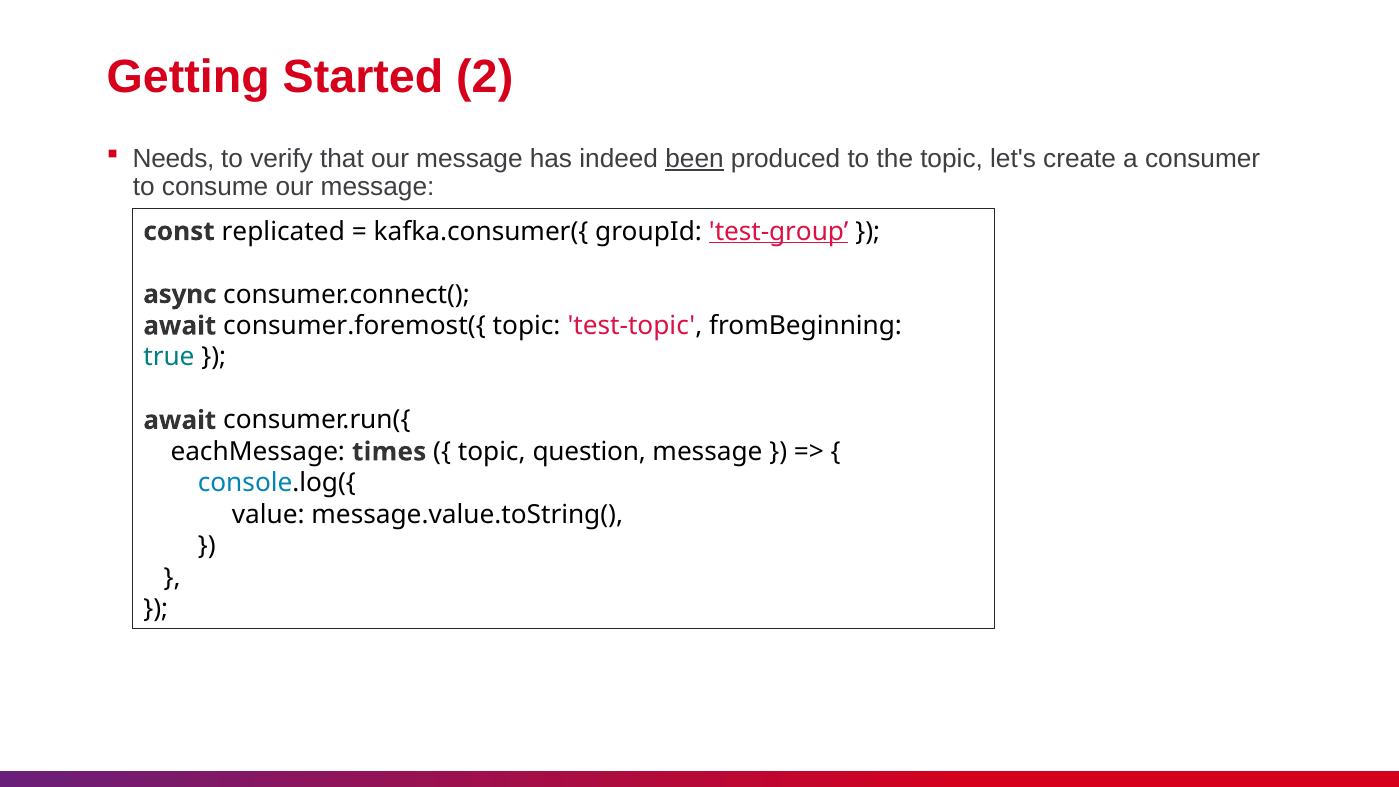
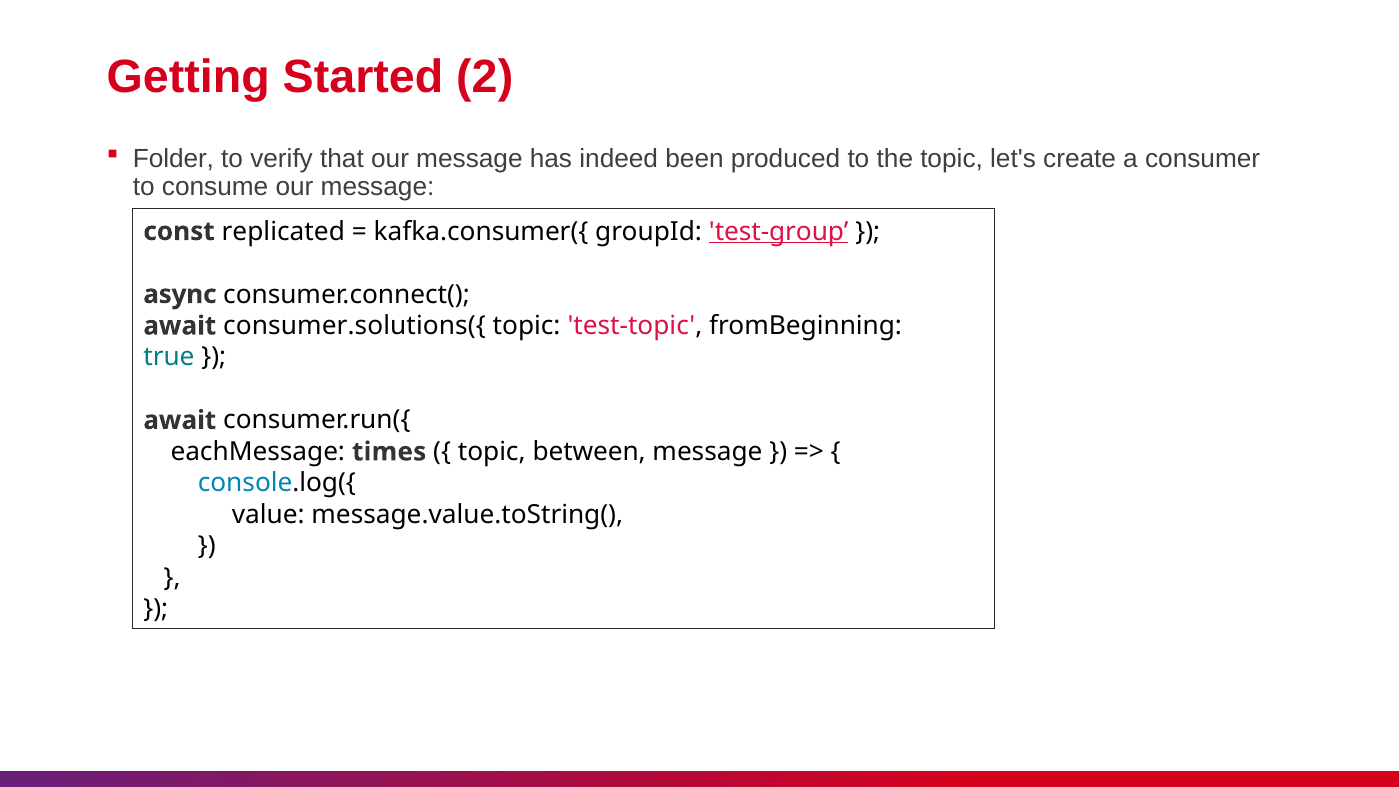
Needs: Needs -> Folder
been underline: present -> none
consumer.foremost({: consumer.foremost({ -> consumer.solutions({
question: question -> between
